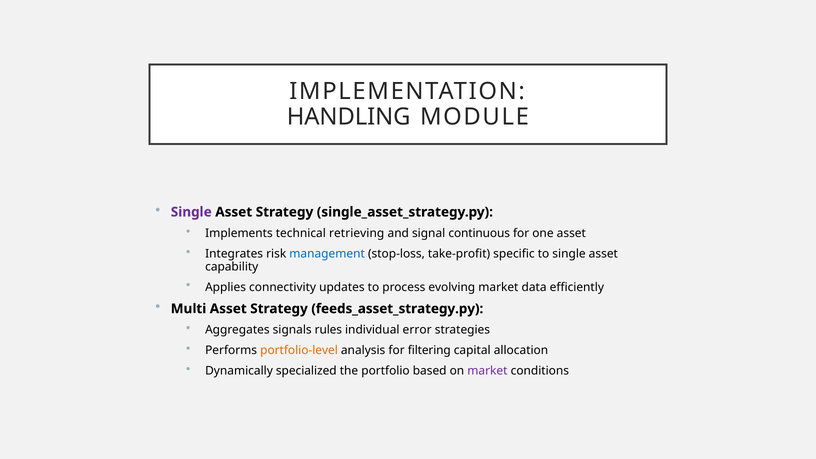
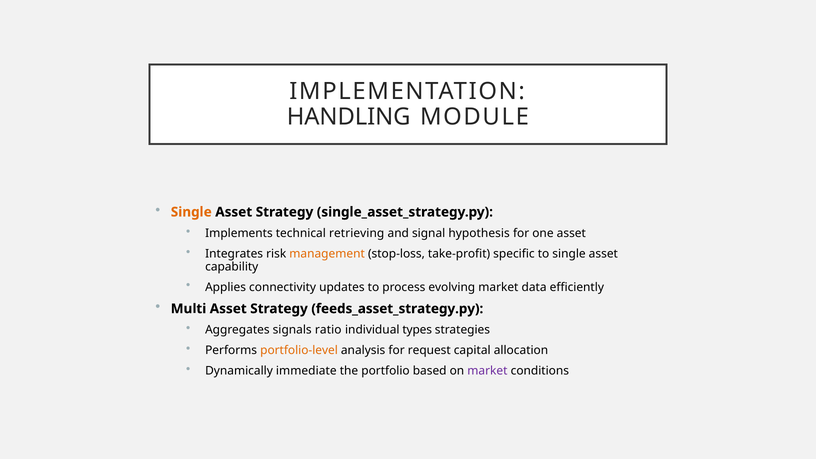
Single at (191, 212) colour: purple -> orange
continuous: continuous -> hypothesis
management colour: blue -> orange
rules: rules -> ratio
error: error -> types
filtering: filtering -> request
specialized: specialized -> immediate
